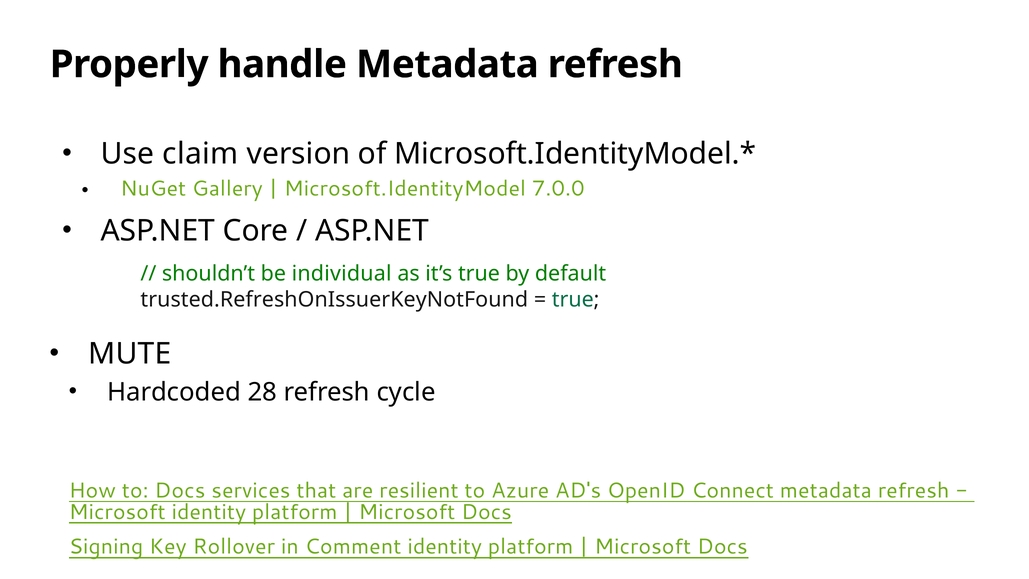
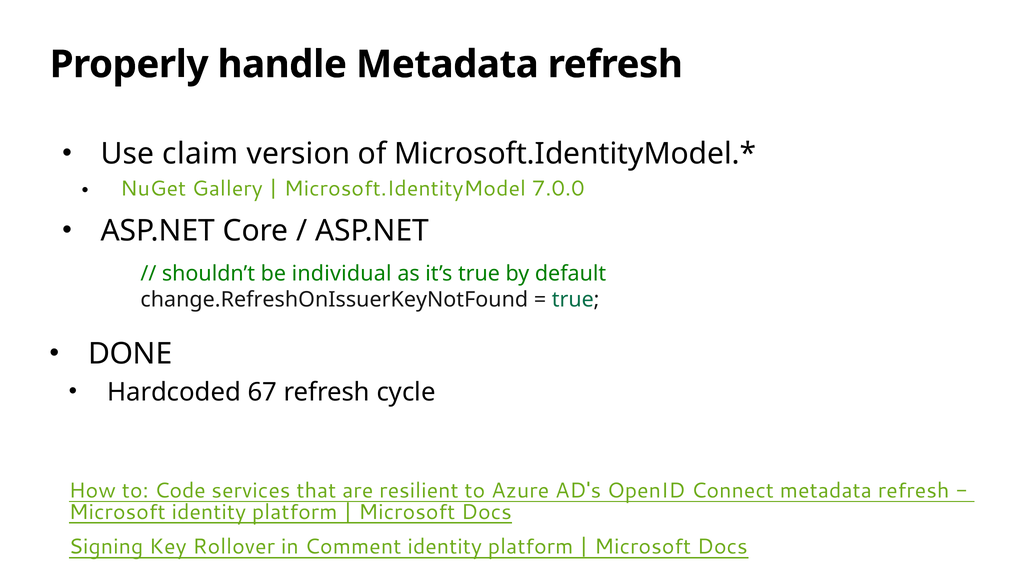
trusted.RefreshOnIssuerKeyNotFound: trusted.RefreshOnIssuerKeyNotFound -> change.RefreshOnIssuerKeyNotFound
MUTE: MUTE -> DONE
28: 28 -> 67
to Docs: Docs -> Code
